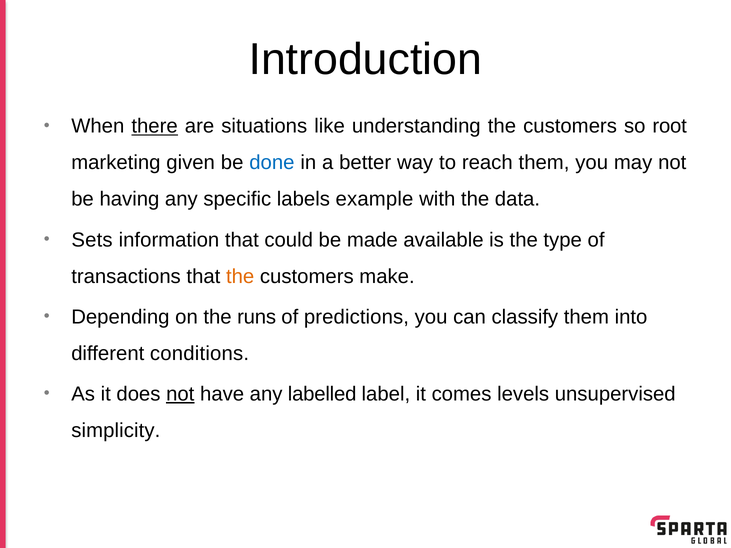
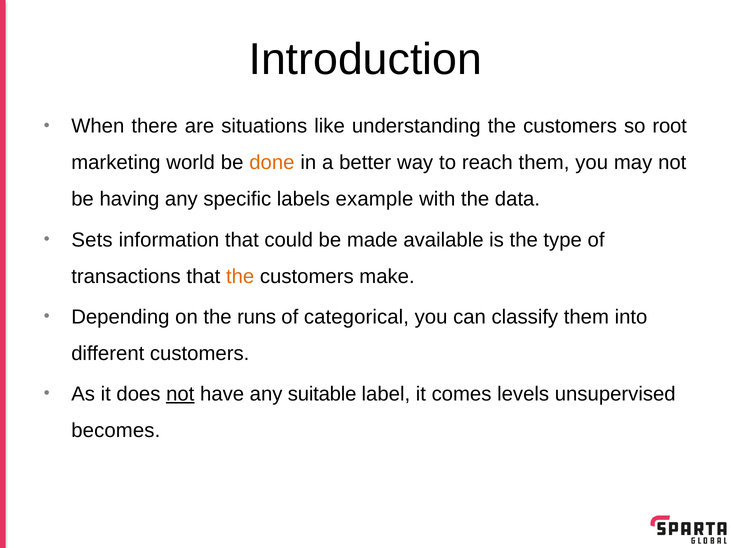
there underline: present -> none
given: given -> world
done colour: blue -> orange
predictions: predictions -> categorical
different conditions: conditions -> customers
labelled: labelled -> suitable
simplicity: simplicity -> becomes
